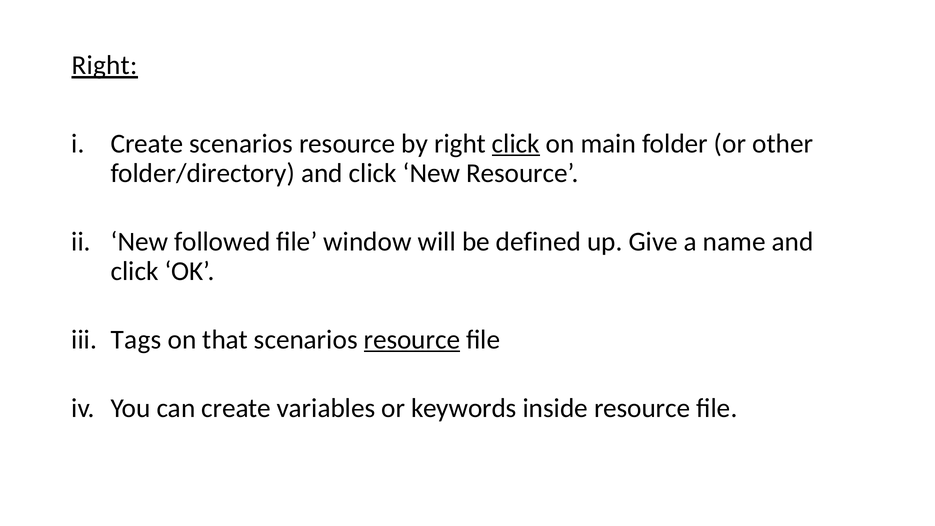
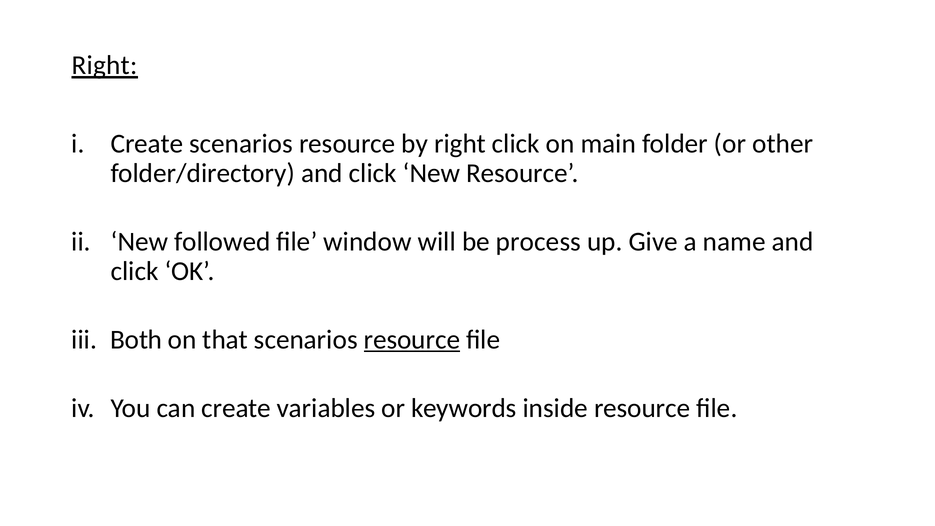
click at (516, 144) underline: present -> none
defined: defined -> process
Tags: Tags -> Both
